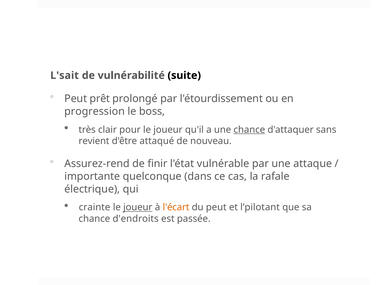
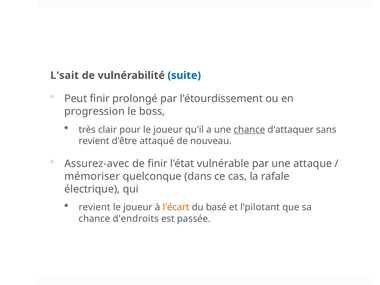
suite colour: black -> blue
Peut prêt: prêt -> finir
Assurez-rend: Assurez-rend -> Assurez-avec
importante: importante -> mémoriser
crainte at (95, 207): crainte -> revient
joueur at (138, 207) underline: present -> none
du peut: peut -> basé
